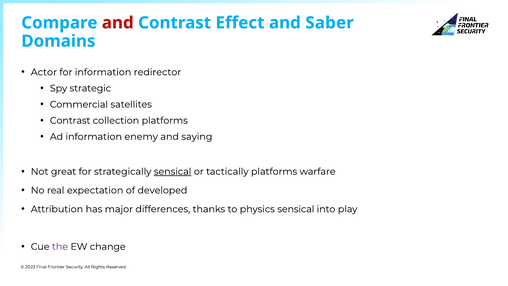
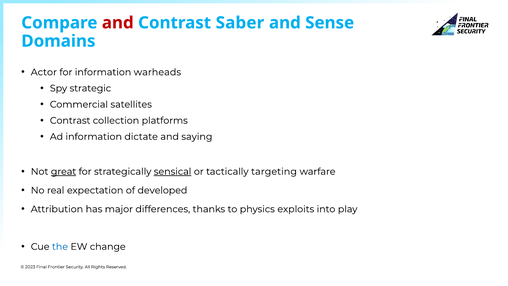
Effect: Effect -> Saber
Saber: Saber -> Sense
redirector: redirector -> warheads
enemy: enemy -> dictate
great underline: none -> present
tactically platforms: platforms -> targeting
physics sensical: sensical -> exploits
the colour: purple -> blue
